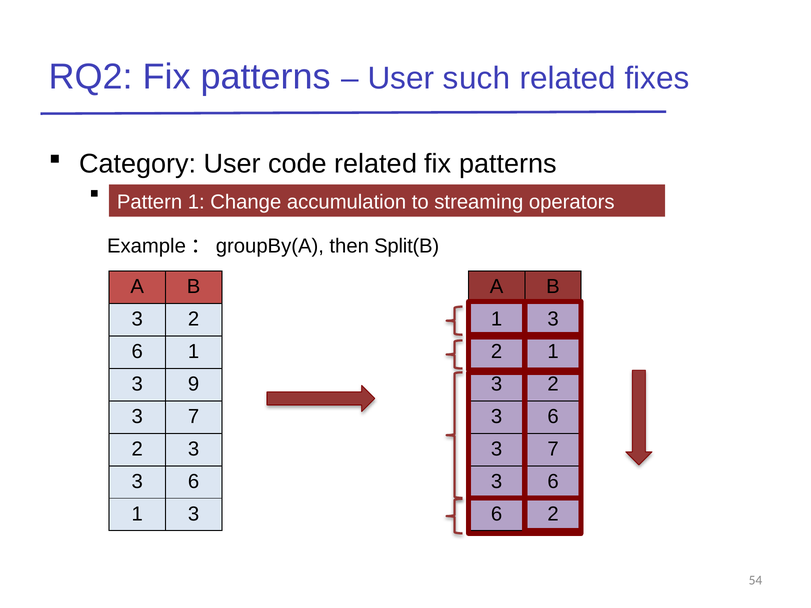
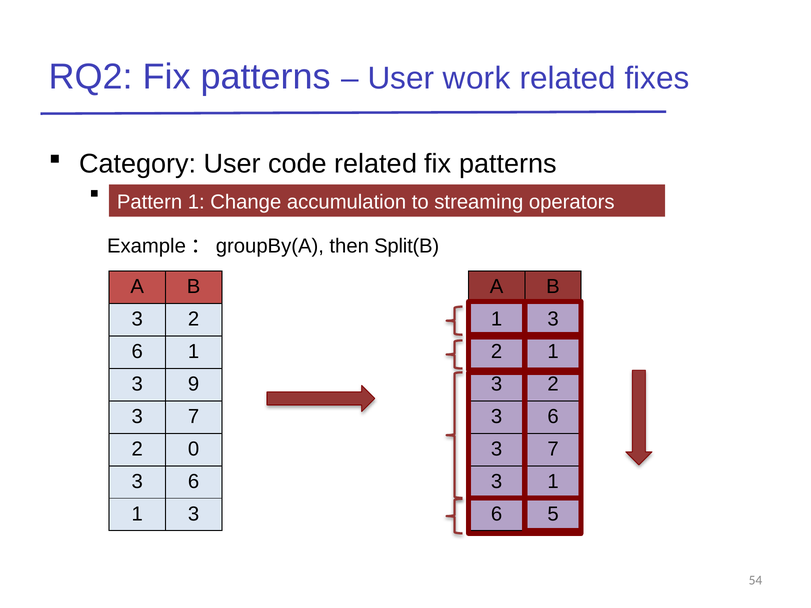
such: such -> work
3 at (194, 449): 3 -> 0
6 at (553, 482): 6 -> 1
6 2: 2 -> 5
